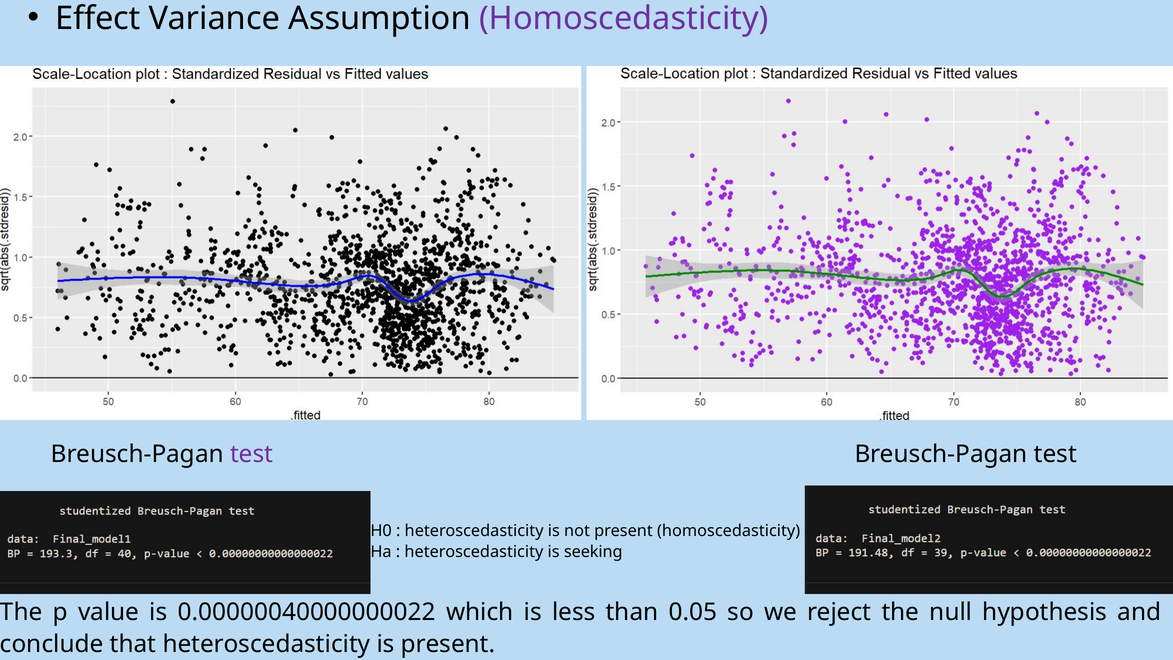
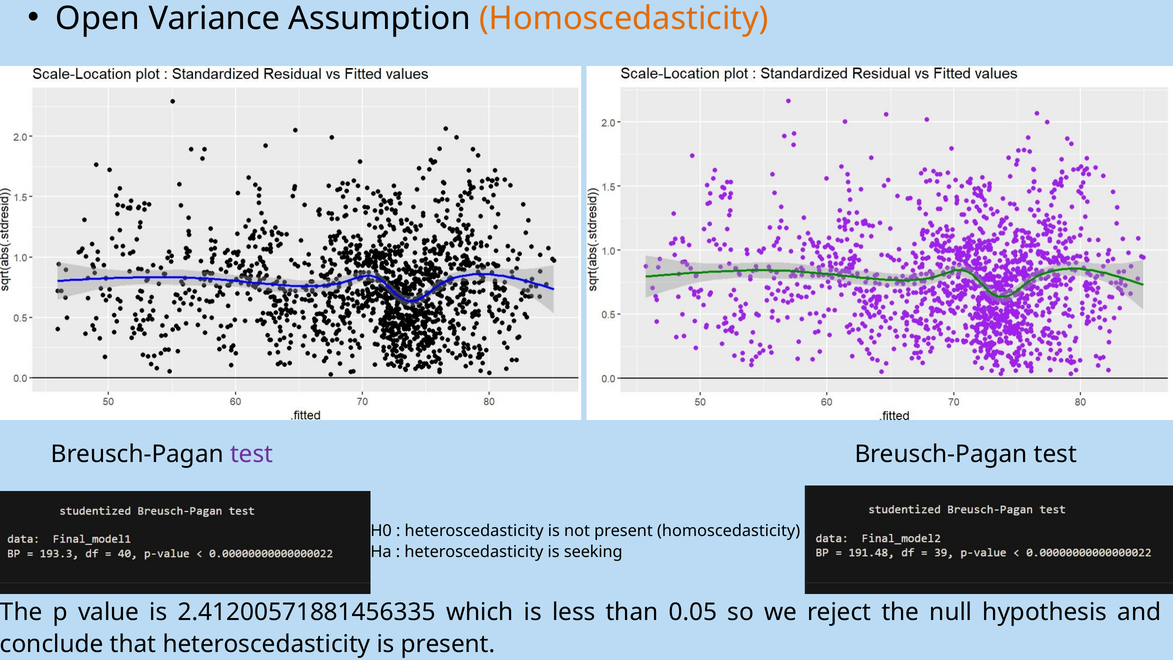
Effect: Effect -> Open
Homoscedasticity at (624, 18) colour: purple -> orange
0.00000040000000022: 0.00000040000000022 -> 2.41200571881456335
